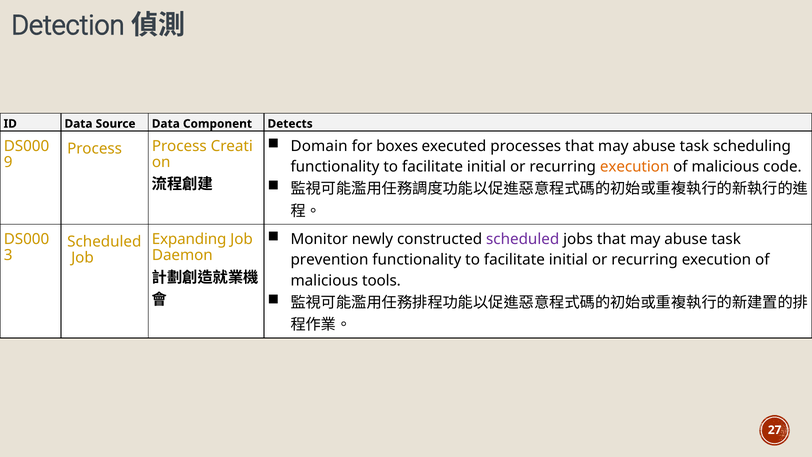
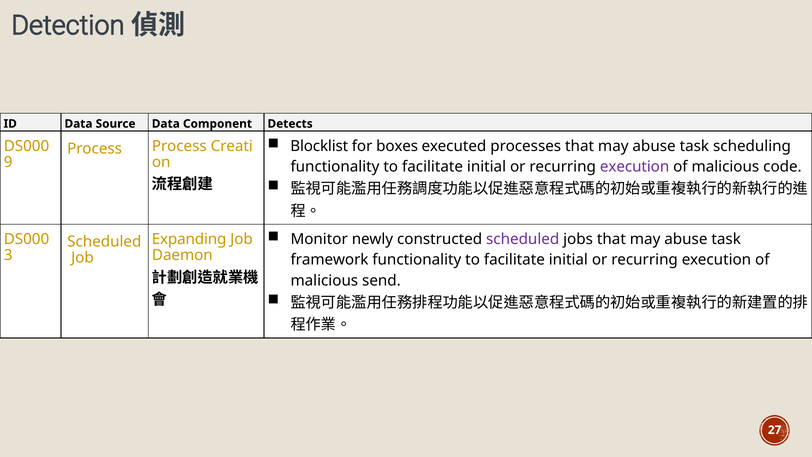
Domain: Domain -> Blocklist
execution at (635, 167) colour: orange -> purple
prevention: prevention -> framework
tools: tools -> send
